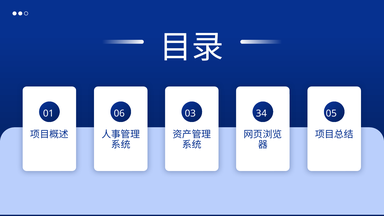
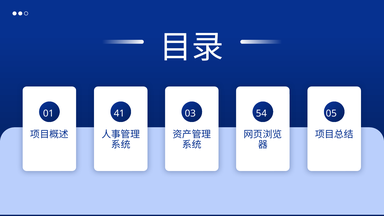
06: 06 -> 41
34: 34 -> 54
